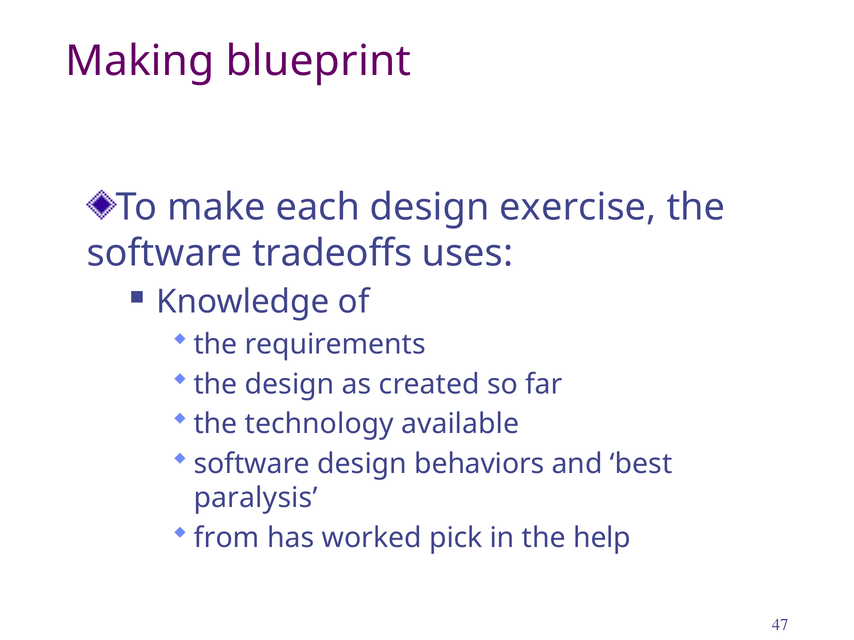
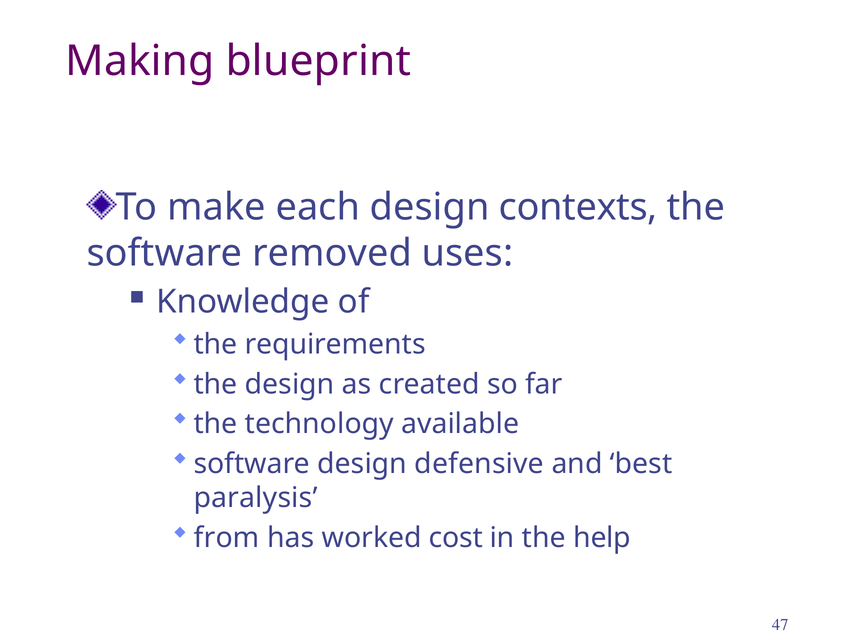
exercise: exercise -> contexts
tradeoffs: tradeoffs -> removed
behaviors: behaviors -> defensive
pick: pick -> cost
